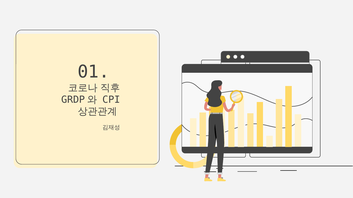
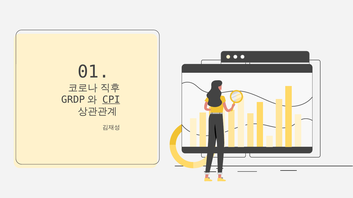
CPI underline: none -> present
